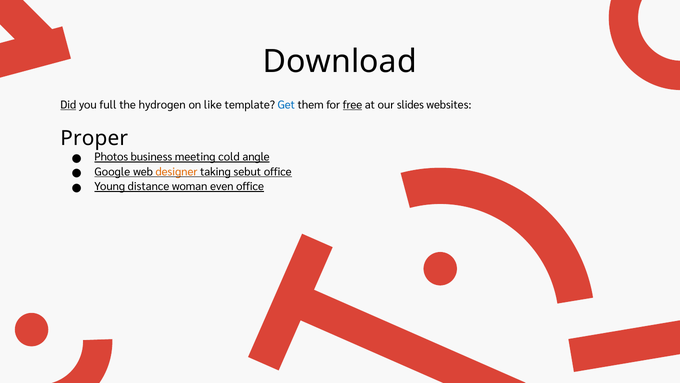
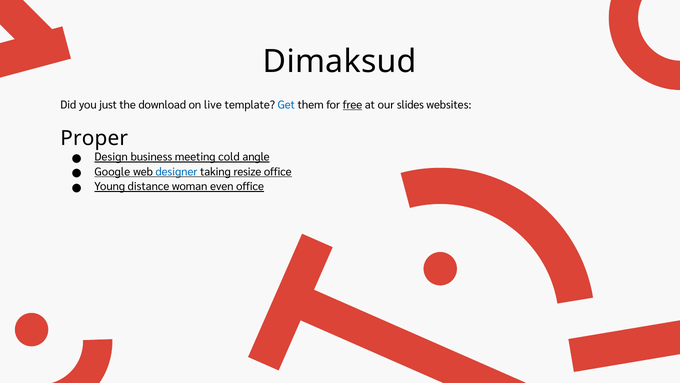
Download: Download -> Dimaksud
Did underline: present -> none
full: full -> just
hydrogen: hydrogen -> download
like: like -> live
Photos: Photos -> Design
designer colour: orange -> blue
sebut: sebut -> resize
